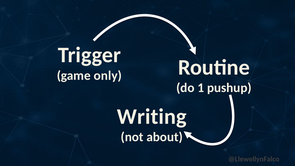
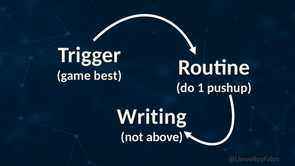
only: only -> best
about: about -> above
